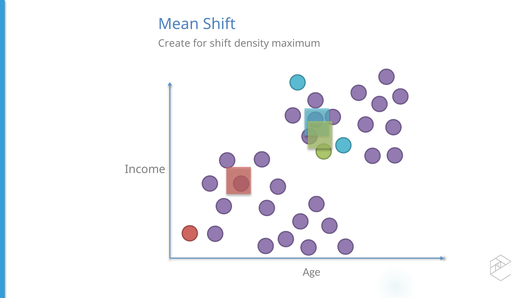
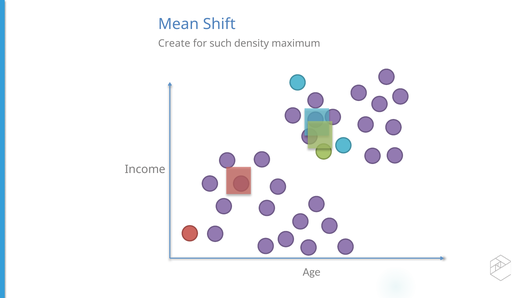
for shift: shift -> such
